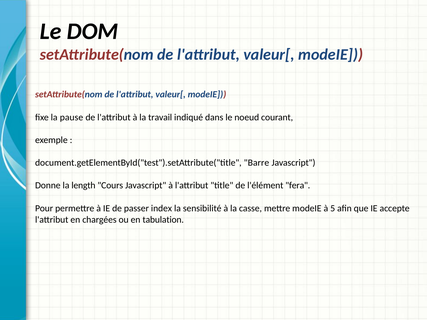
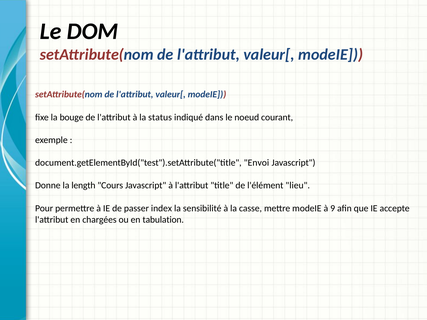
pause: pause -> bouge
travail: travail -> status
Barre: Barre -> Envoi
fera: fera -> lieu
5: 5 -> 9
